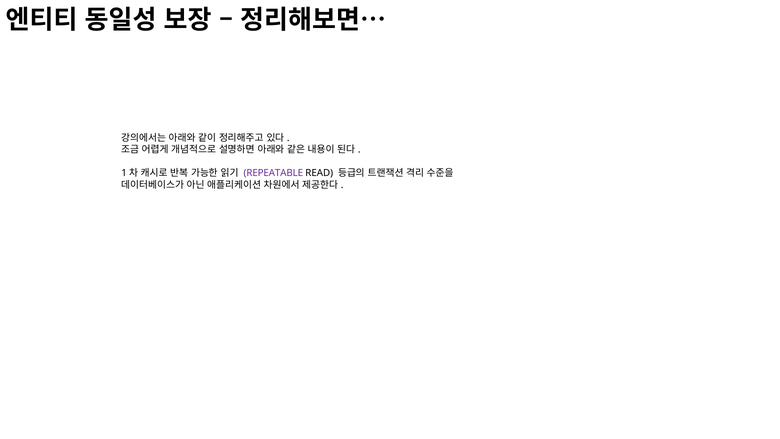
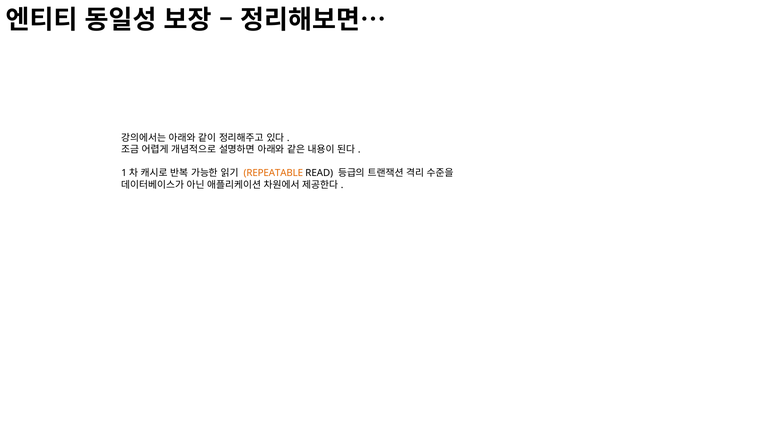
REPEATABLE colour: purple -> orange
